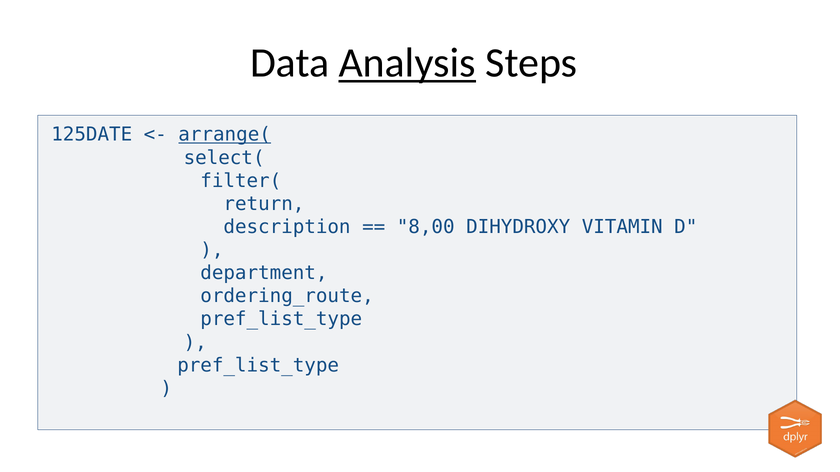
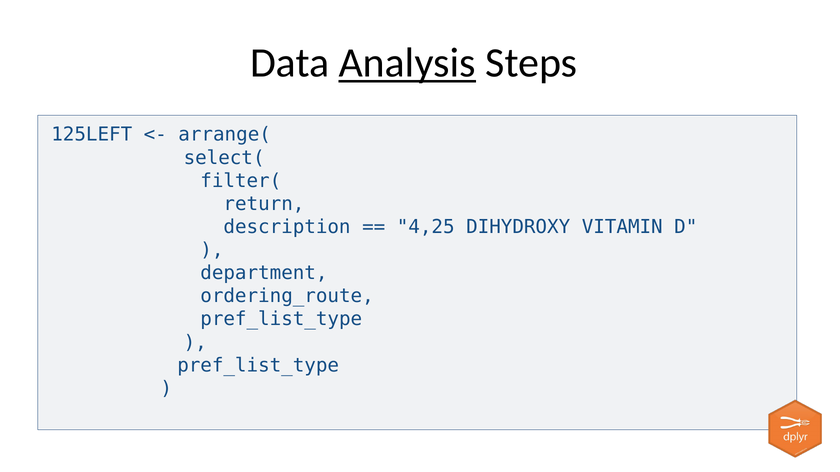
125DATE: 125DATE -> 125LEFT
arrange( underline: present -> none
8,00: 8,00 -> 4,25
